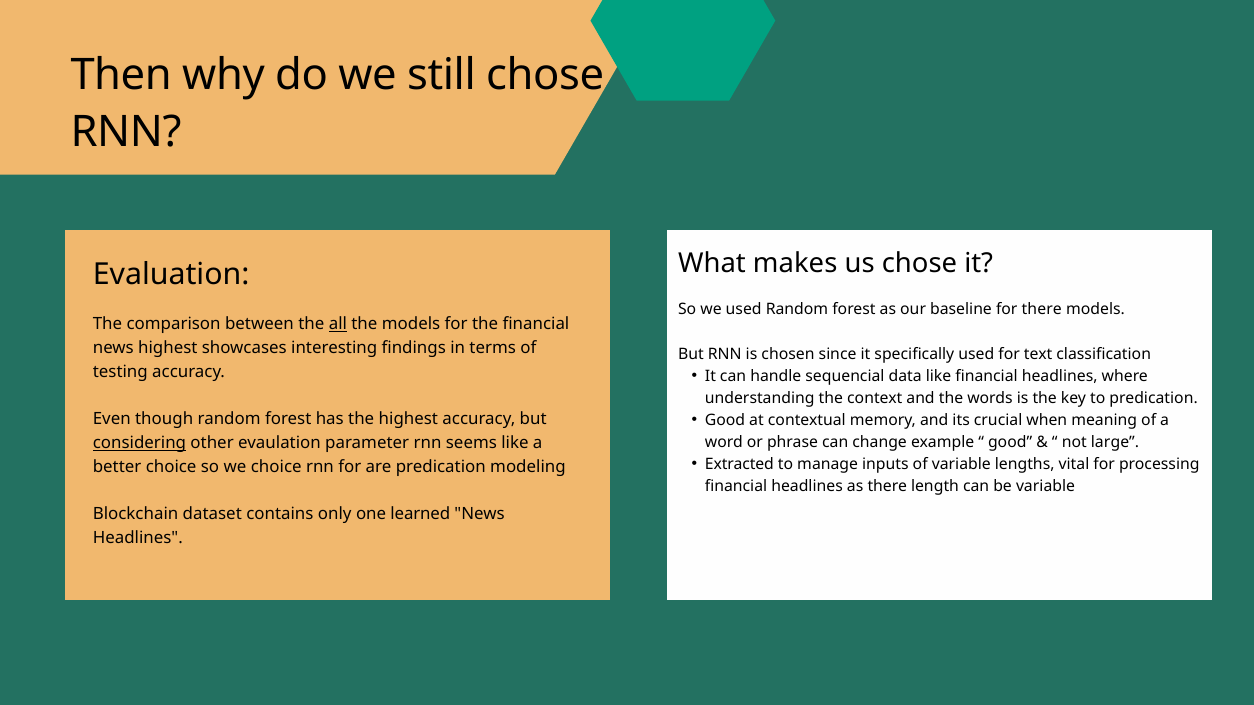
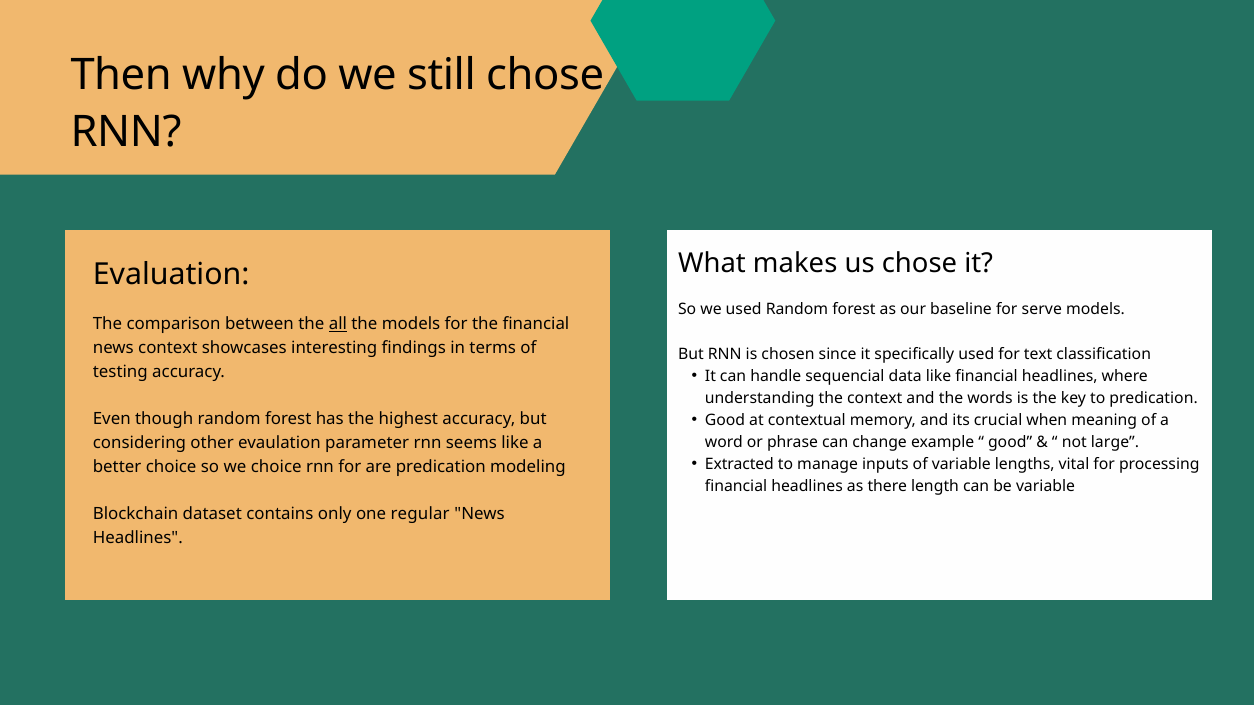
for there: there -> serve
news highest: highest -> context
considering underline: present -> none
learned: learned -> regular
